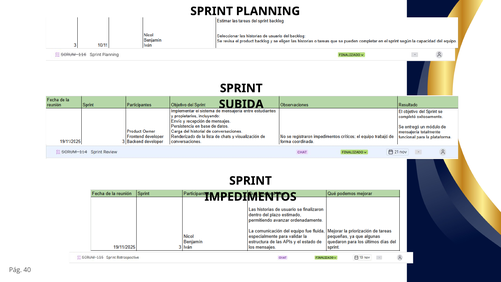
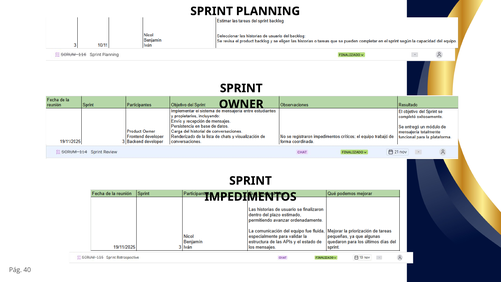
SUBIDA: SUBIDA -> OWNER
